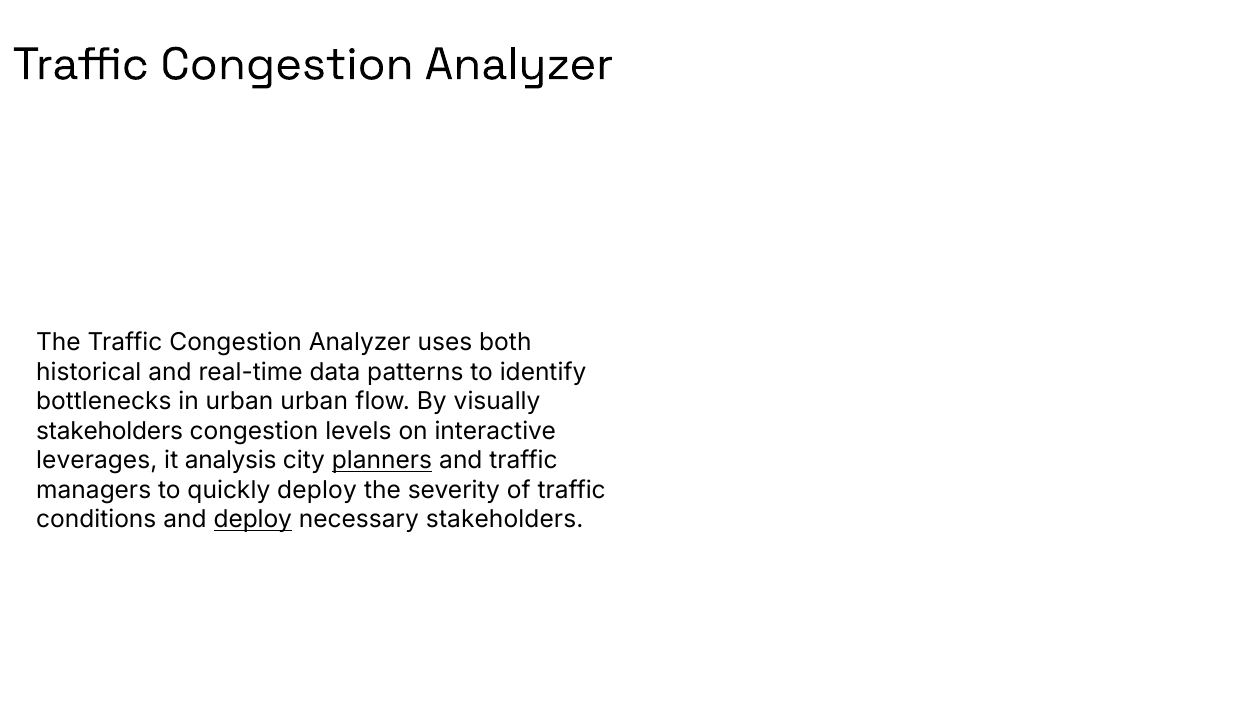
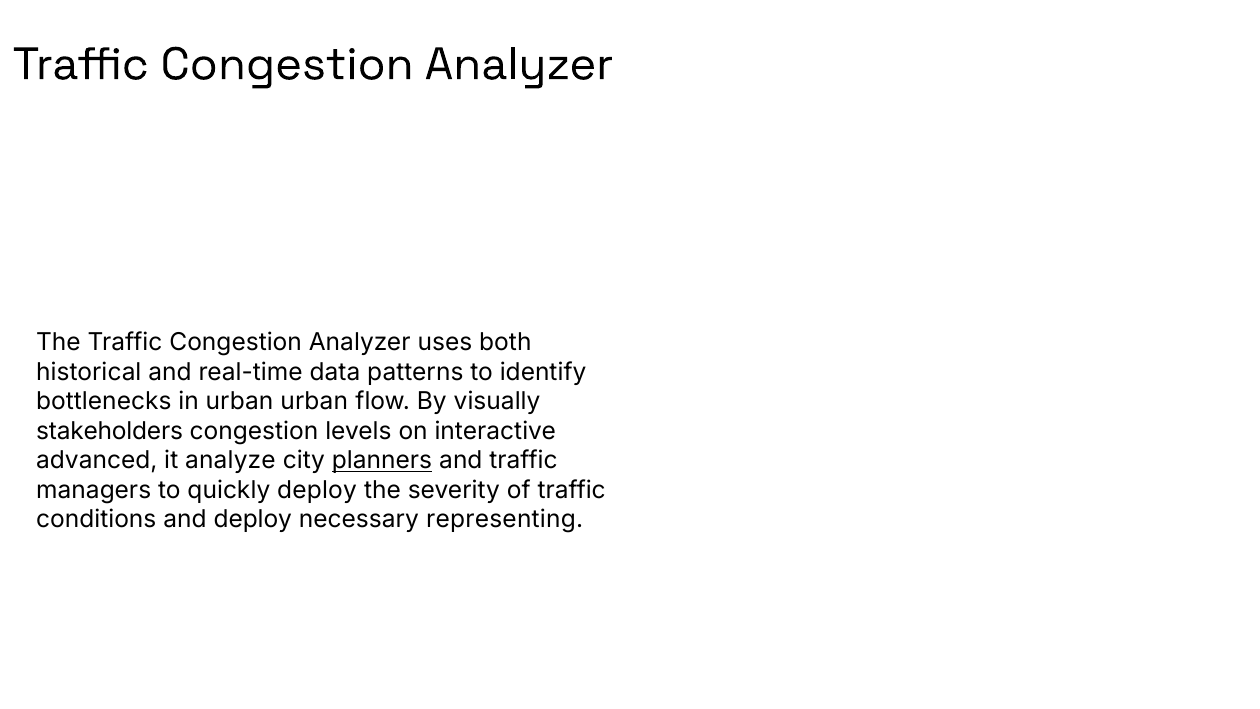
leverages: leverages -> advanced
analysis: analysis -> analyze
deploy at (253, 520) underline: present -> none
necessary stakeholders: stakeholders -> representing
